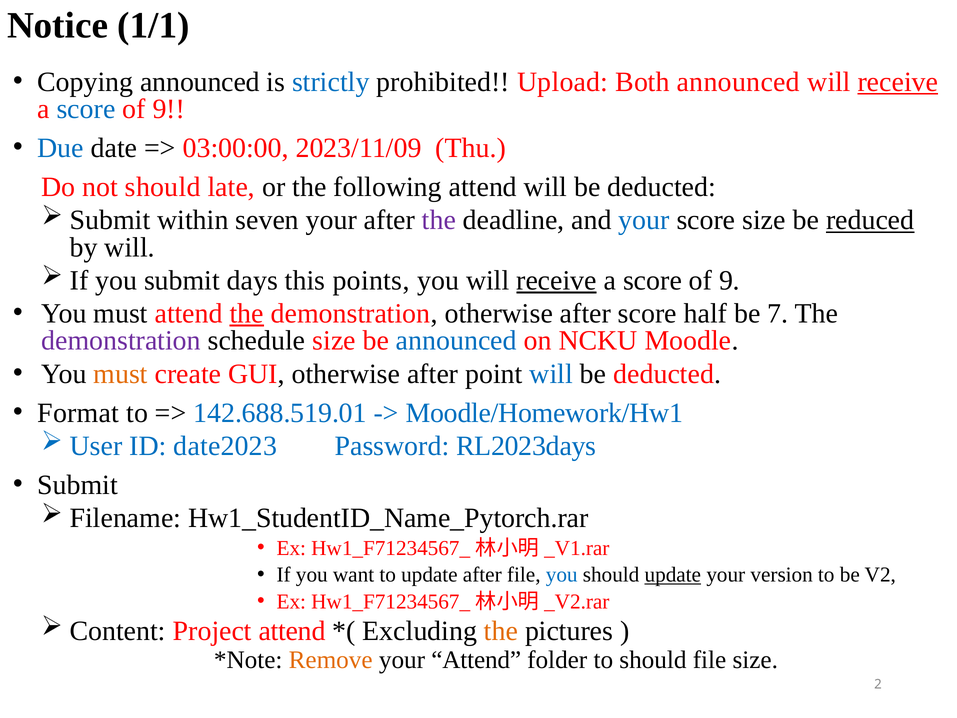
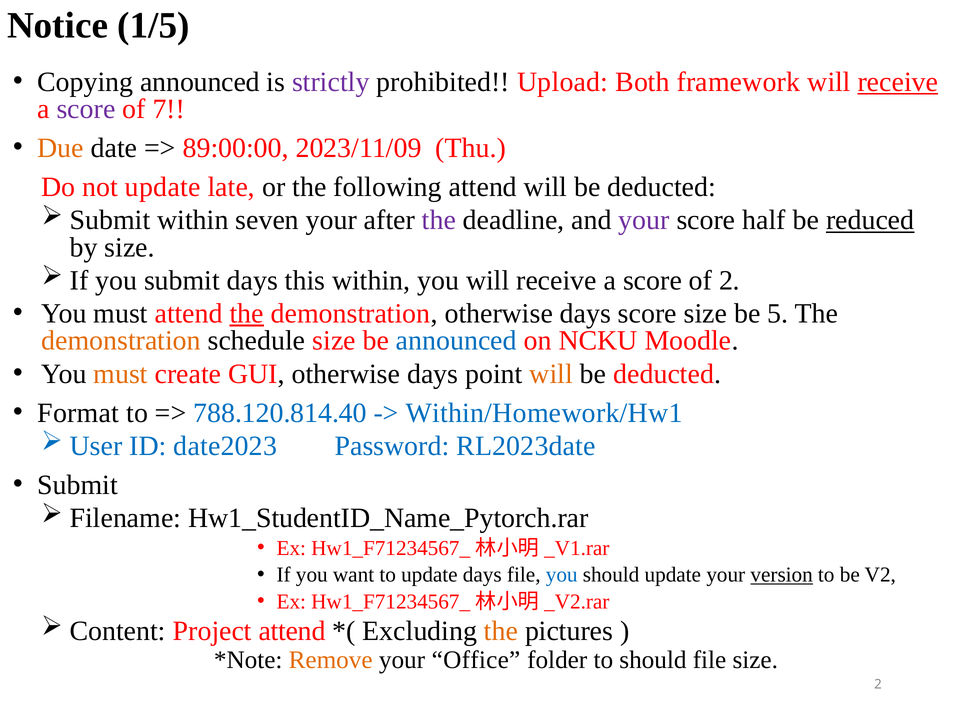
1/1: 1/1 -> 1/5
strictly colour: blue -> purple
Both announced: announced -> framework
score at (86, 109) colour: blue -> purple
9 at (169, 109): 9 -> 7
Due colour: blue -> orange
03:00:00: 03:00:00 -> 89:00:00
not should: should -> update
your at (644, 220) colour: blue -> purple
score size: size -> half
by will: will -> size
this points: points -> within
receive at (557, 280) underline: present -> none
9 at (730, 280): 9 -> 2
demonstration otherwise after: after -> days
score half: half -> size
7: 7 -> 5
demonstration at (121, 341) colour: purple -> orange
GUI otherwise after: after -> days
will at (551, 374) colour: blue -> orange
142.688.519.01: 142.688.519.01 -> 788.120.814.40
Moodle/Homework/Hw1: Moodle/Homework/Hw1 -> Within/Homework/Hw1
RL2023days: RL2023days -> RL2023date
update after: after -> days
update at (673, 575) underline: present -> none
version underline: none -> present
your Attend: Attend -> Office
